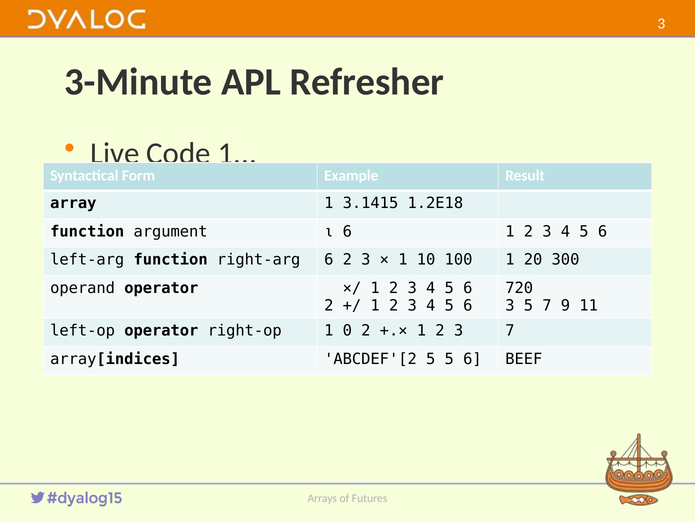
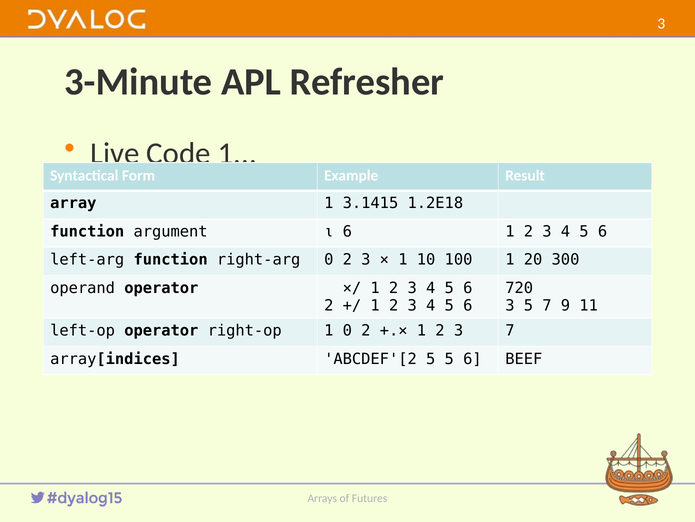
right-arg 6: 6 -> 0
